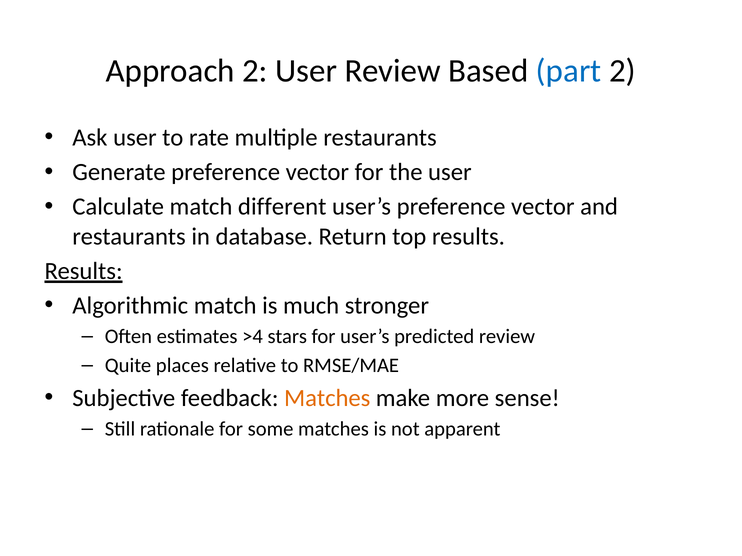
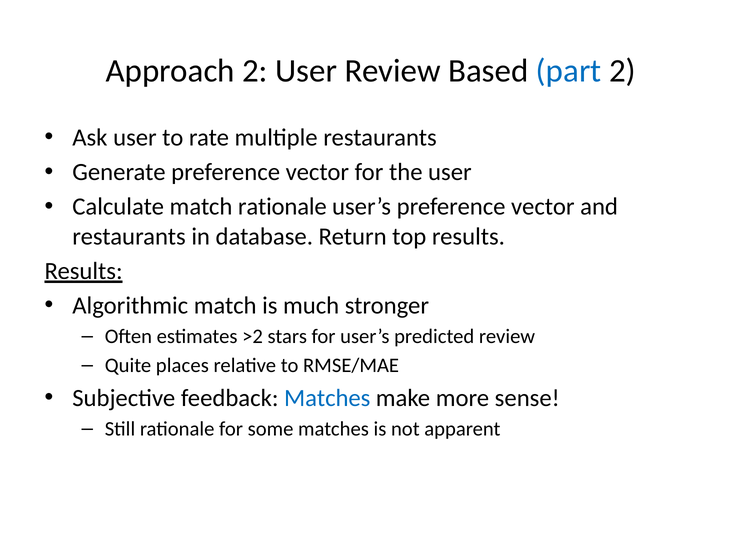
match different: different -> rationale
>4: >4 -> >2
Matches at (327, 398) colour: orange -> blue
